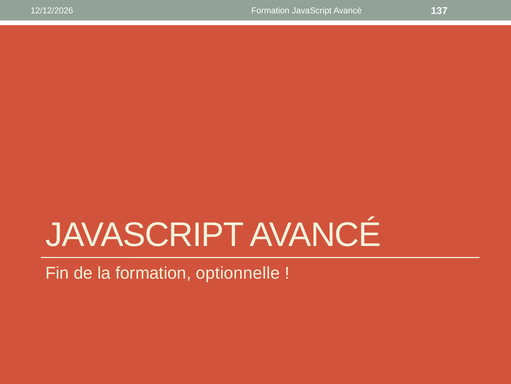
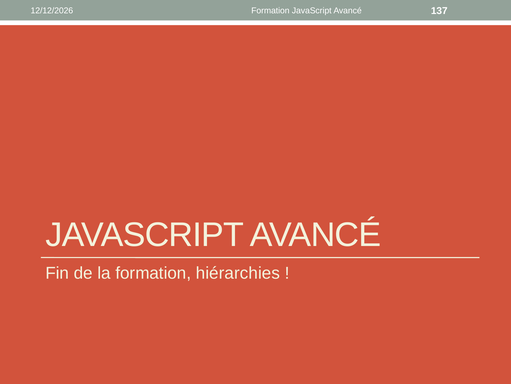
optionnelle: optionnelle -> hiérarchies
